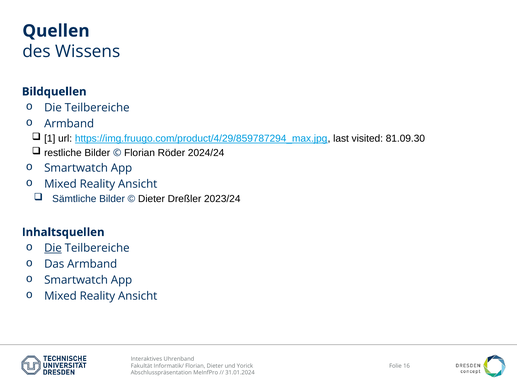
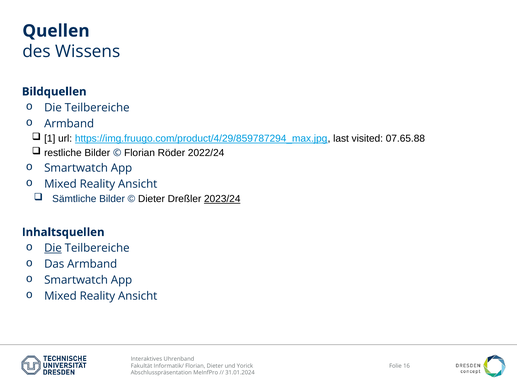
81.09.30: 81.09.30 -> 07.65.88
2024/24: 2024/24 -> 2022/24
2023/24 underline: none -> present
